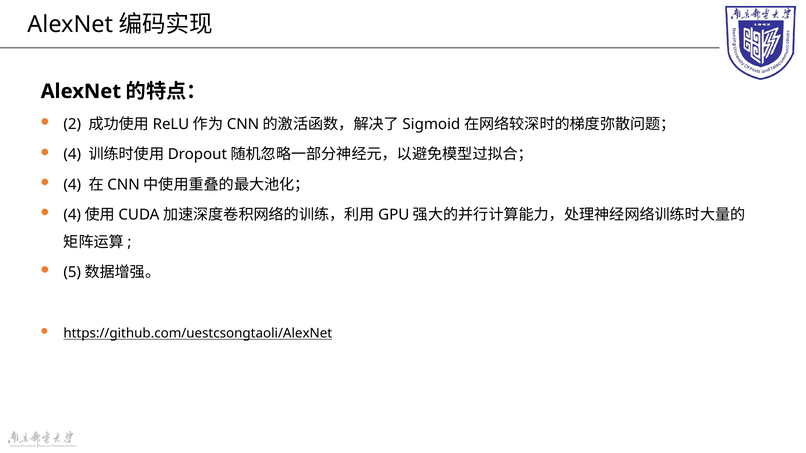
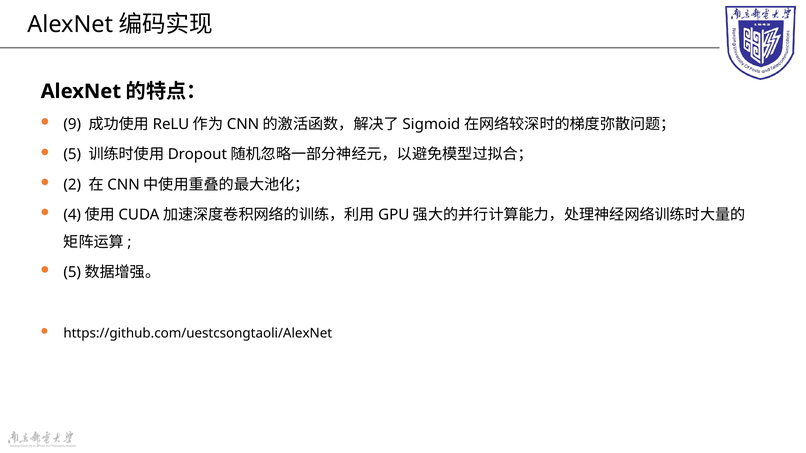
2: 2 -> 9
4 at (72, 155): 4 -> 5
4 at (72, 185): 4 -> 2
https://github.com/uestcsongtaoli/AlexNet underline: present -> none
